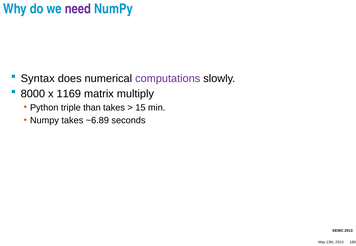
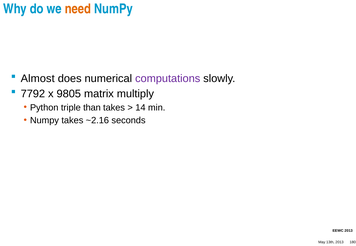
need colour: purple -> orange
Syntax: Syntax -> Almost
8000: 8000 -> 7792
1169: 1169 -> 9805
15: 15 -> 14
~6.89: ~6.89 -> ~2.16
